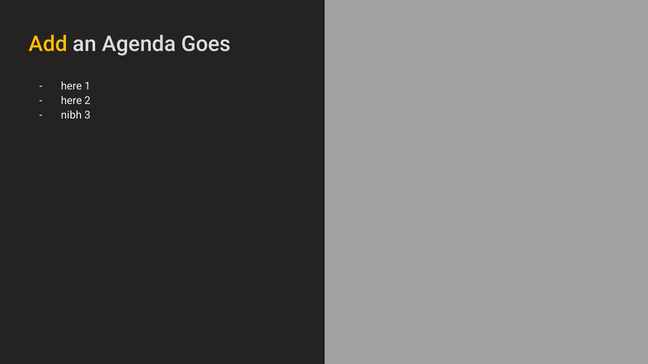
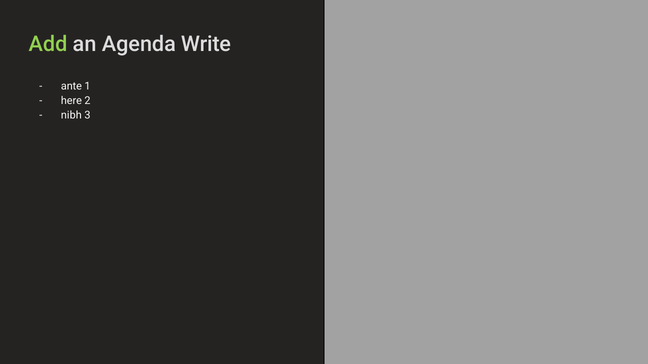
Add colour: yellow -> light green
Goes: Goes -> Write
here at (71, 86): here -> ante
